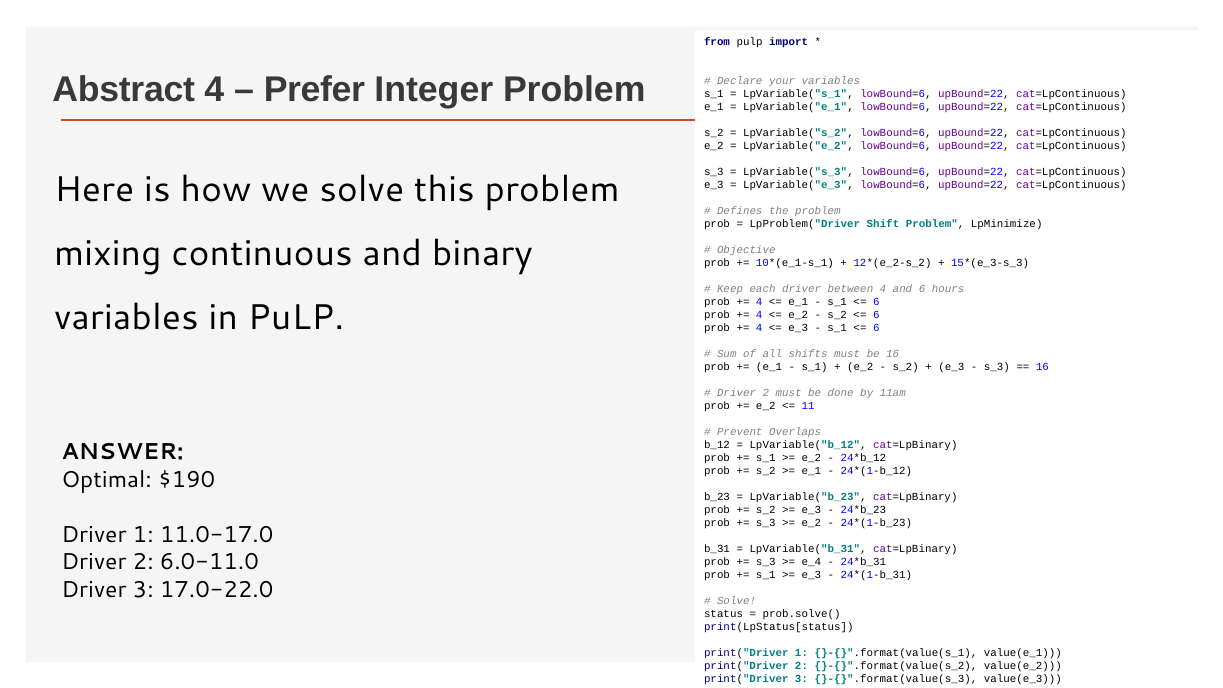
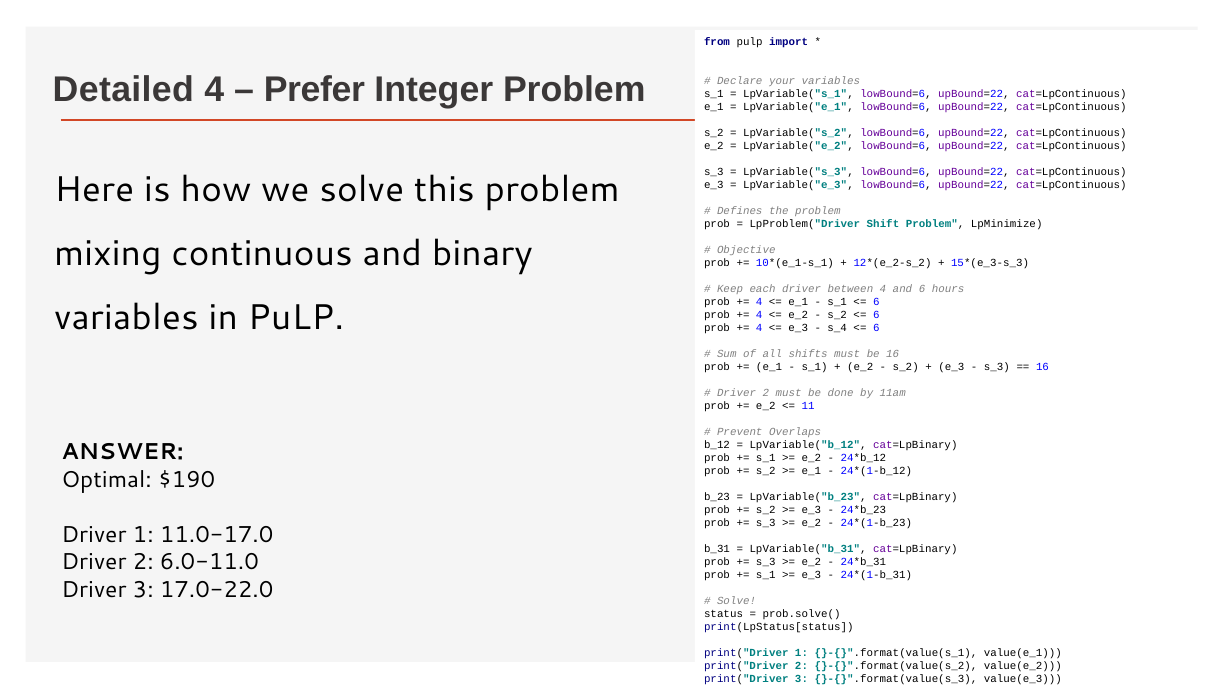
Abstract: Abstract -> Detailed
s_1 at (837, 328): s_1 -> s_4
e_4 at (811, 562): e_4 -> e_2
